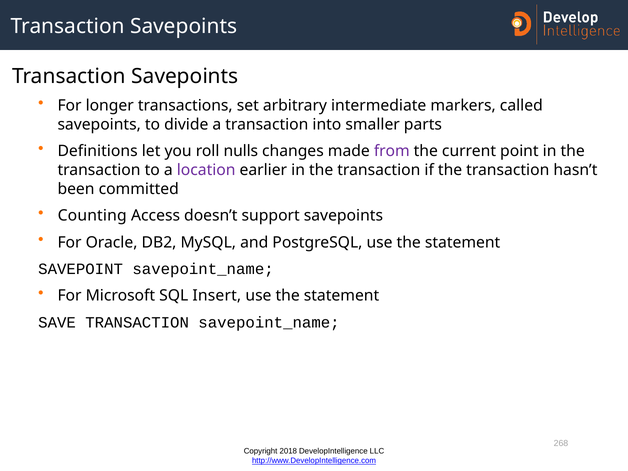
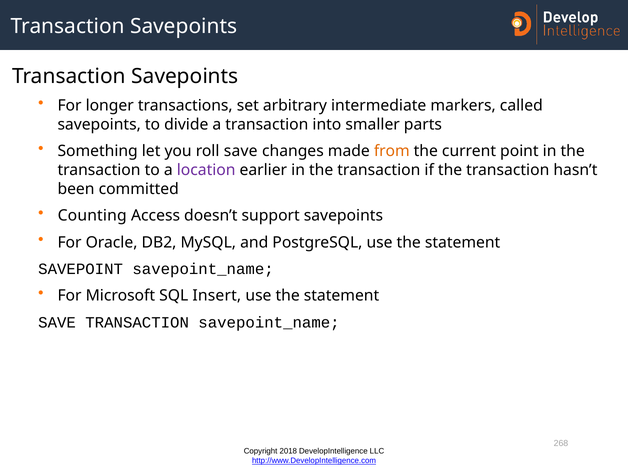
Definitions: Definitions -> Something
roll nulls: nulls -> save
from colour: purple -> orange
